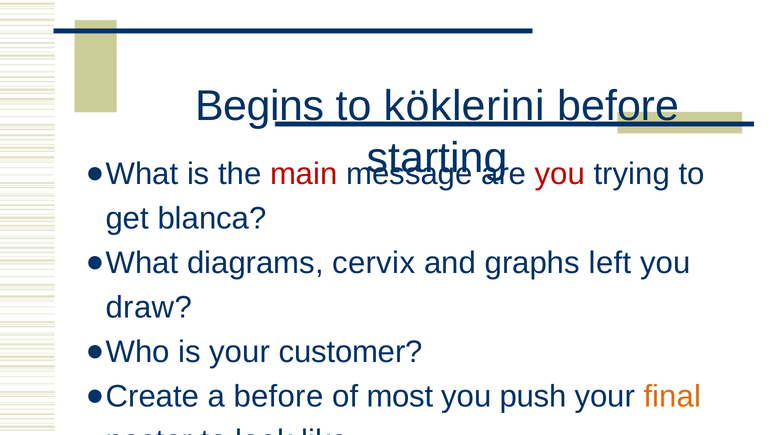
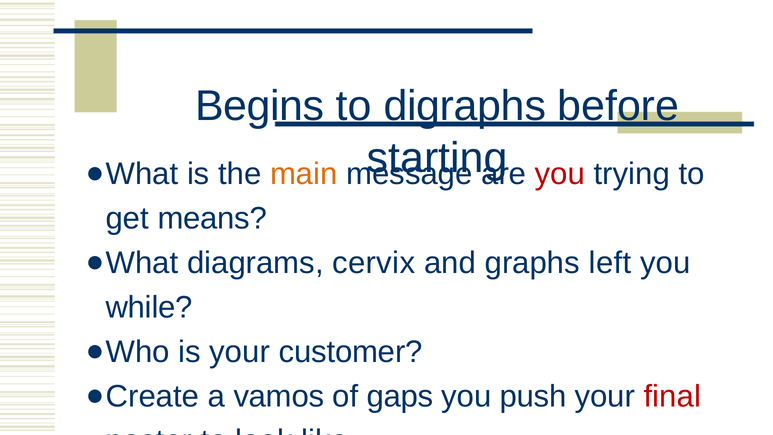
köklerini: köklerini -> digraphs
main colour: red -> orange
blanca: blanca -> means
draw: draw -> while
a before: before -> vamos
most: most -> gaps
final colour: orange -> red
